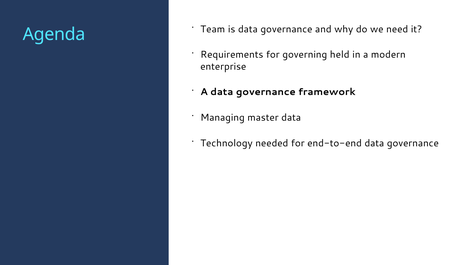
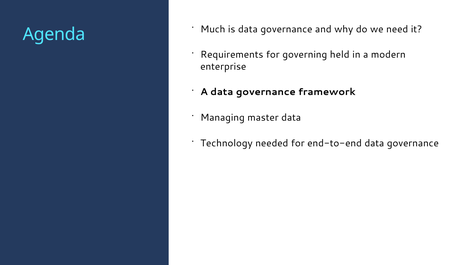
Team: Team -> Much
